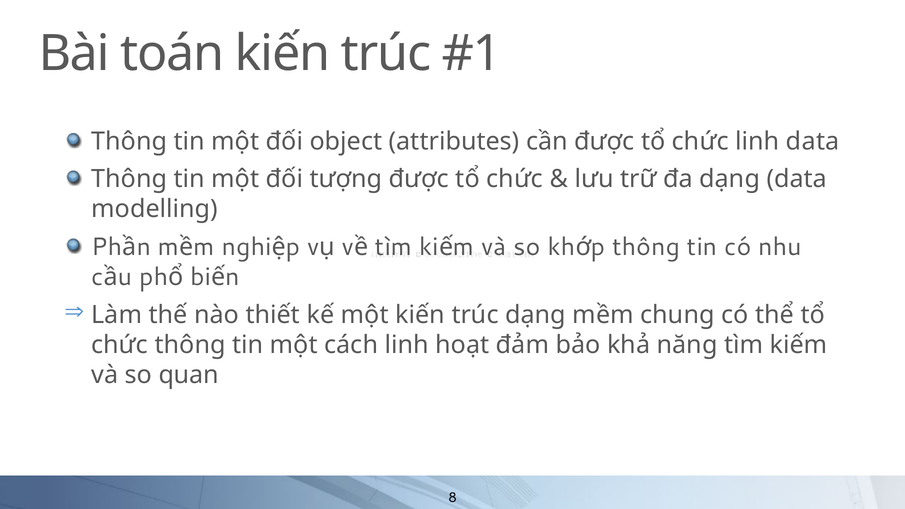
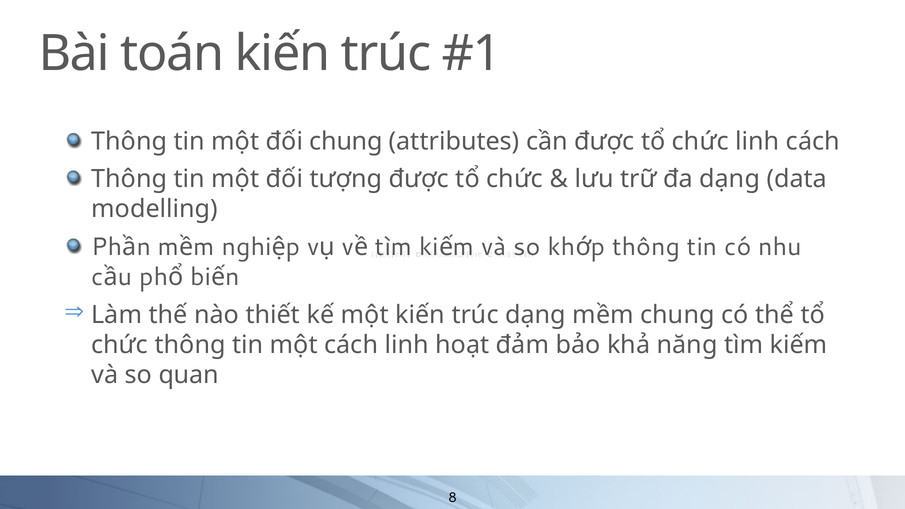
đối object: object -> chung
linh data: data -> cách
